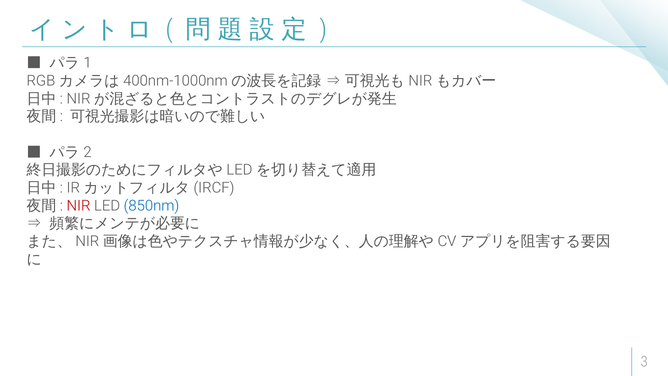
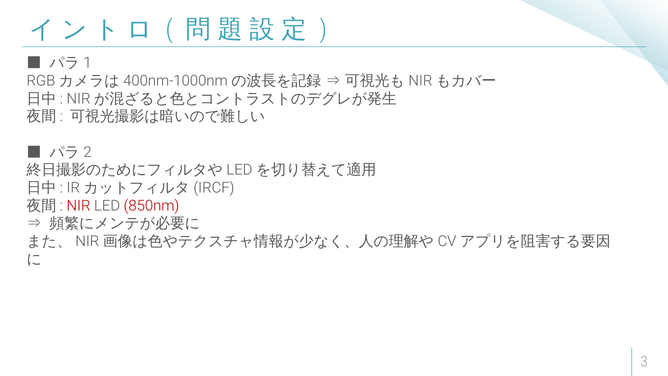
850nm colour: blue -> red
